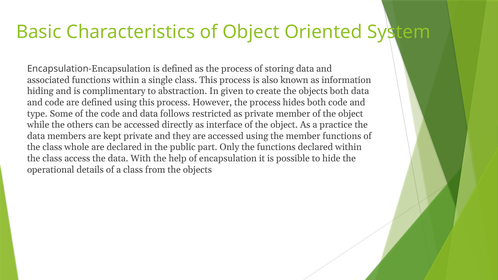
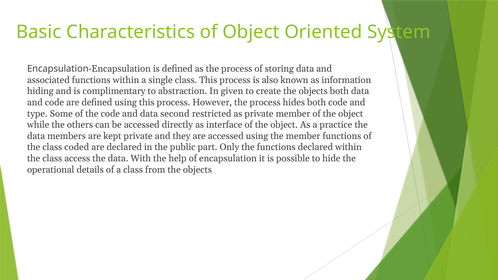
follows: follows -> second
whole: whole -> coded
